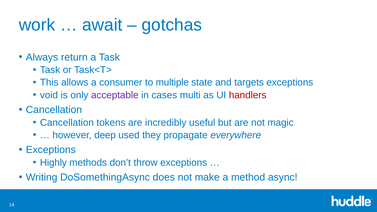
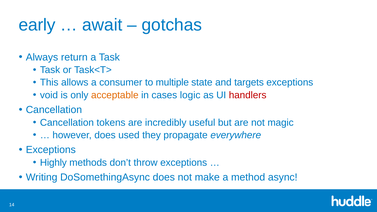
work: work -> early
acceptable colour: purple -> orange
multi: multi -> logic
however deep: deep -> does
